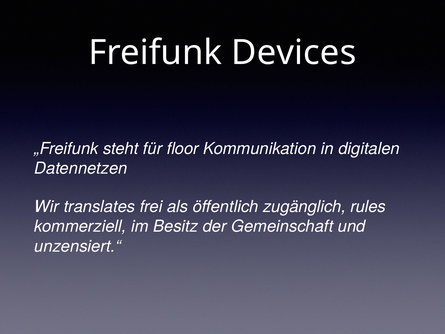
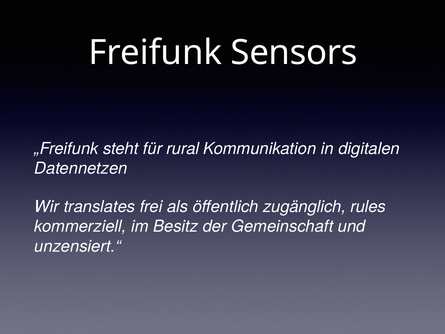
Devices: Devices -> Sensors
floor: floor -> rural
